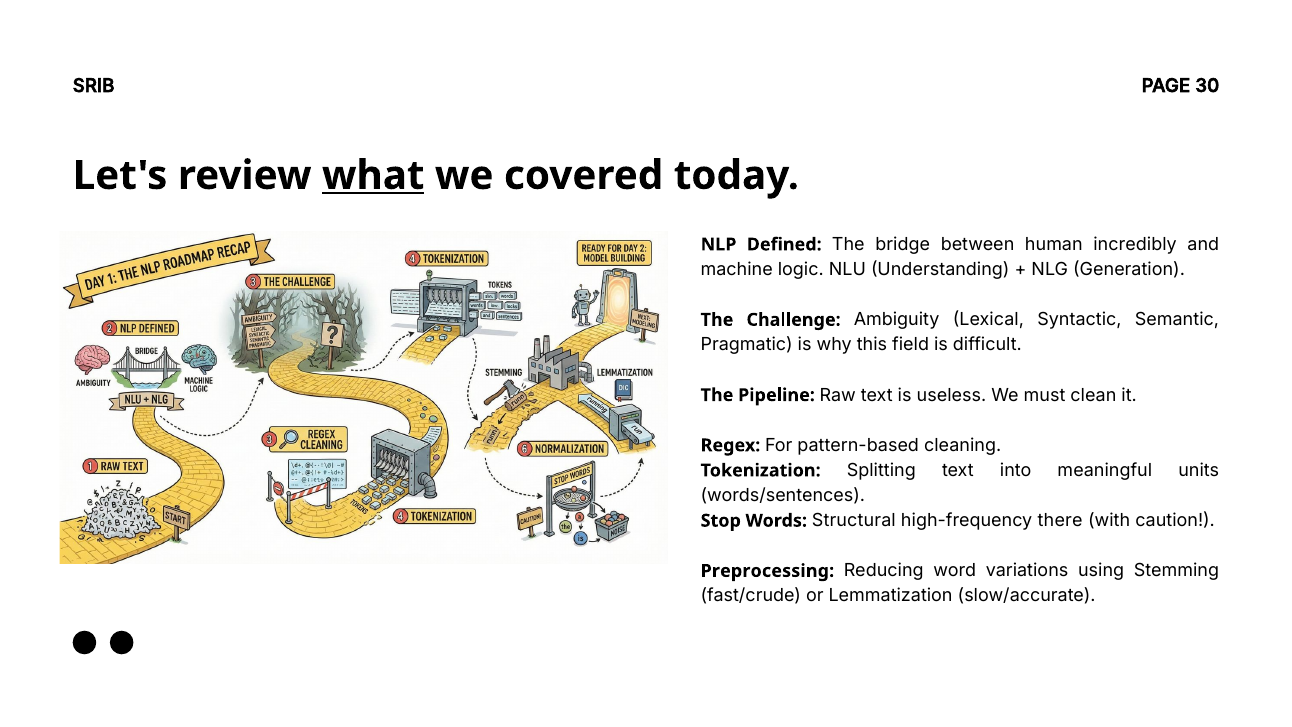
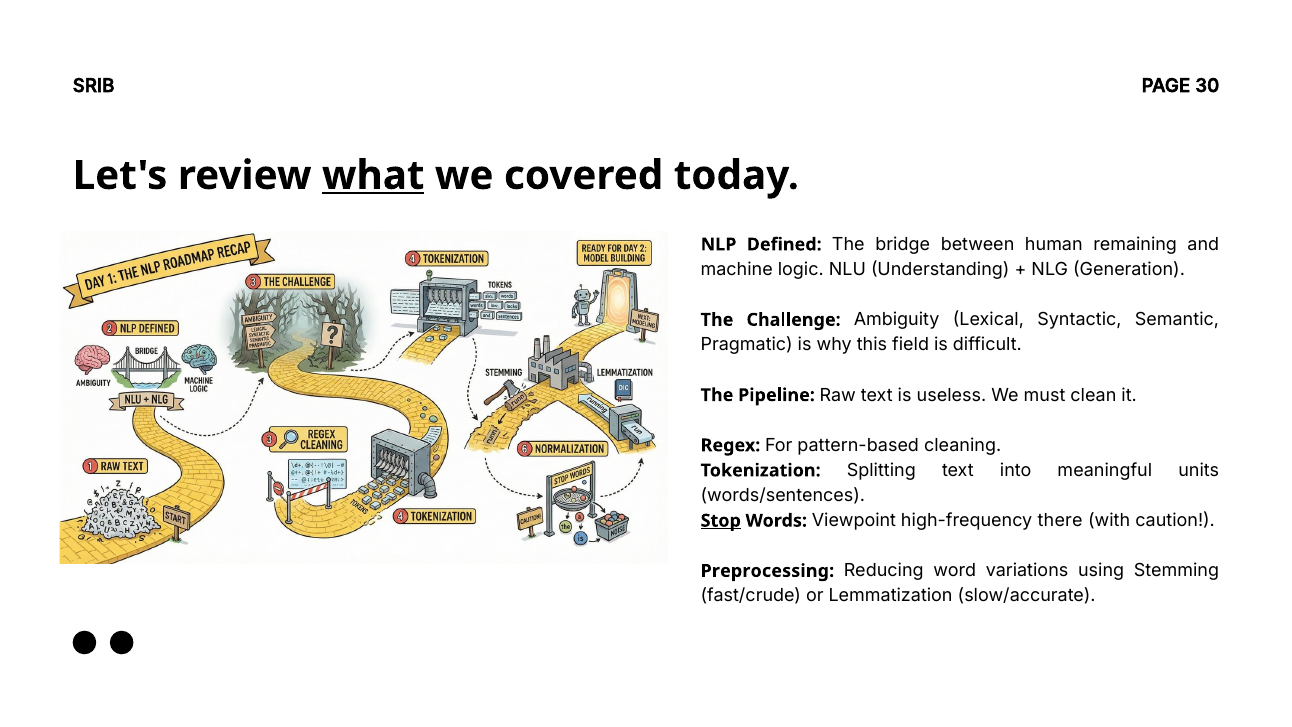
incredibly: incredibly -> remaining
Stop underline: none -> present
Structural: Structural -> Viewpoint
